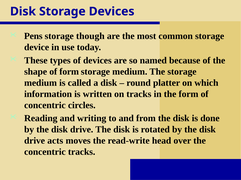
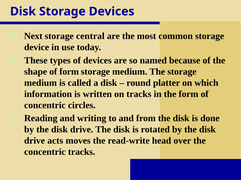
Pens: Pens -> Next
though: though -> central
